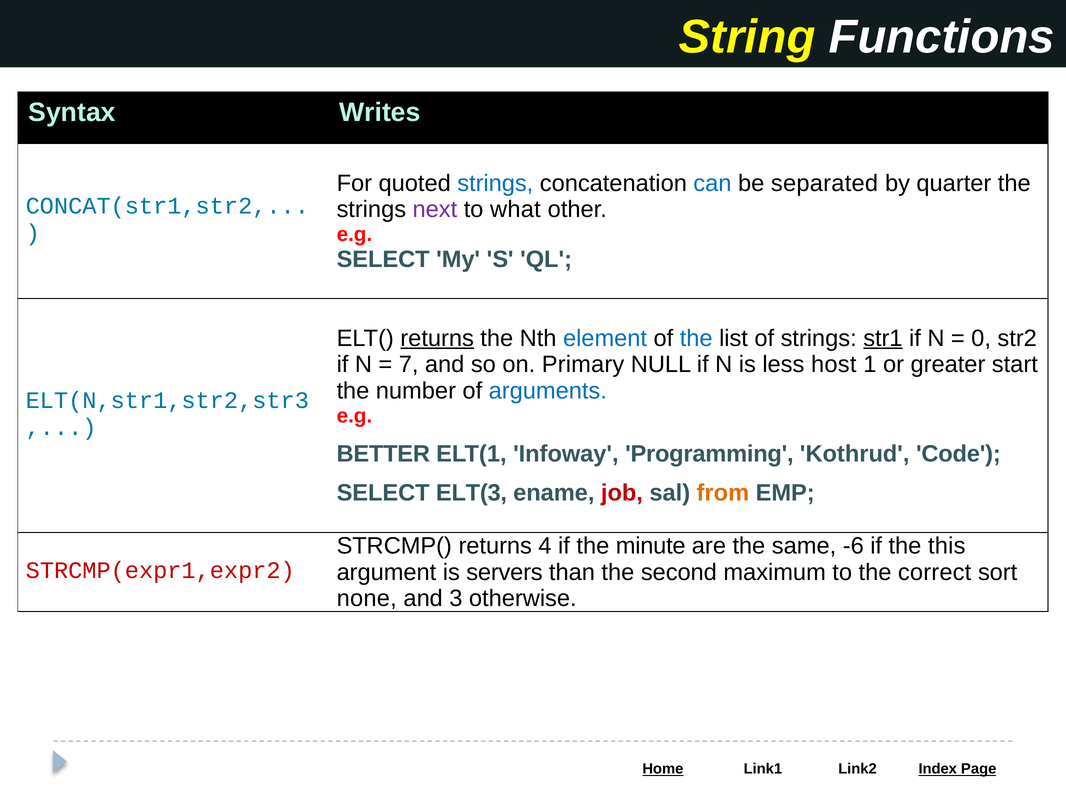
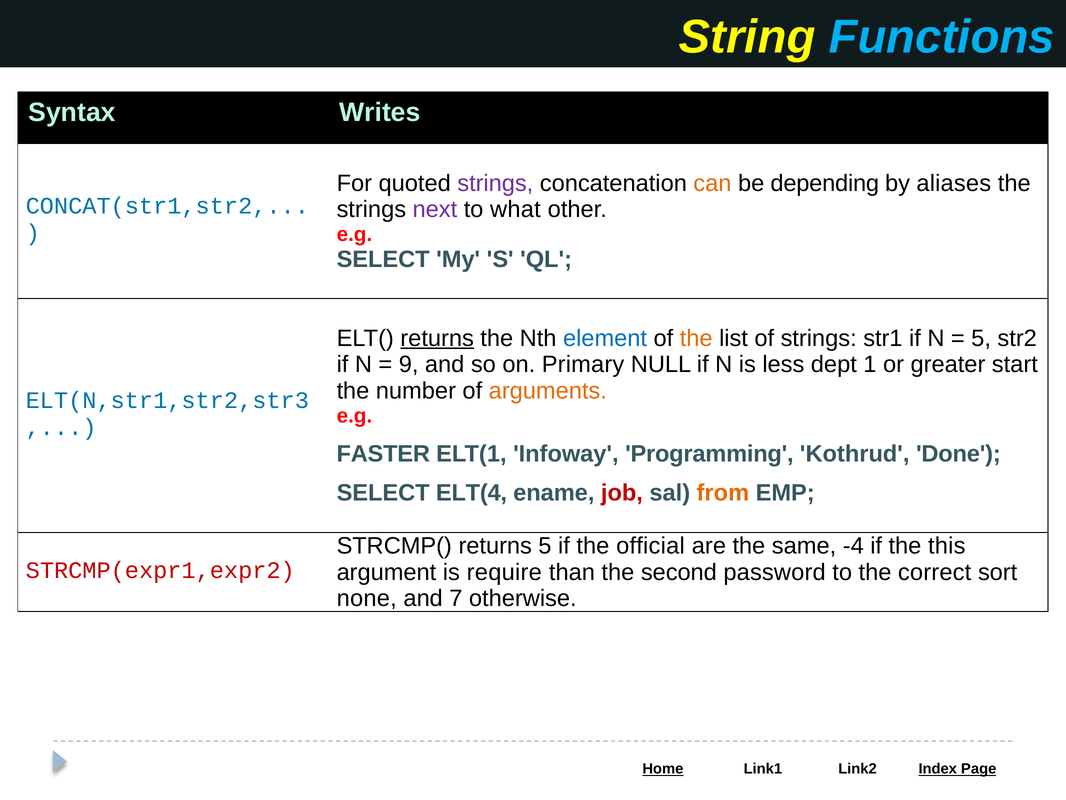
Functions colour: white -> light blue
strings at (495, 183) colour: blue -> purple
can colour: blue -> orange
separated: separated -> depending
quarter: quarter -> aliases
the at (696, 338) colour: blue -> orange
str1 underline: present -> none
0 at (981, 338): 0 -> 5
7: 7 -> 9
host: host -> dept
arguments colour: blue -> orange
BETTER: BETTER -> FASTER
Code: Code -> Done
ELT(3: ELT(3 -> ELT(4
returns 4: 4 -> 5
minute: minute -> official
-6: -6 -> -4
servers: servers -> require
maximum: maximum -> password
3: 3 -> 7
